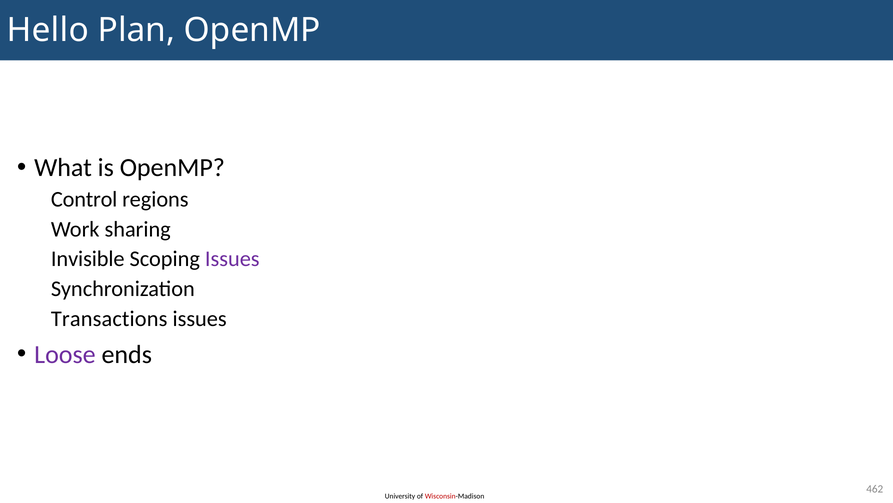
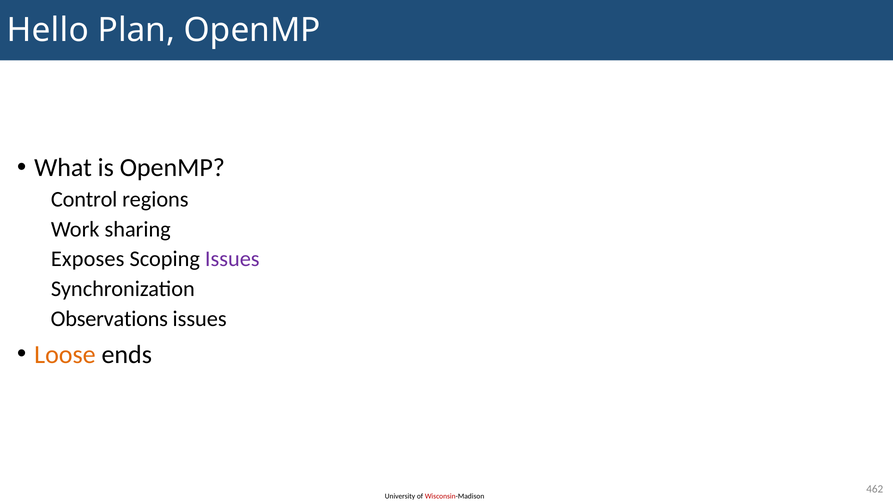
Invisible: Invisible -> Exposes
Transactions: Transactions -> Observations
Loose colour: purple -> orange
